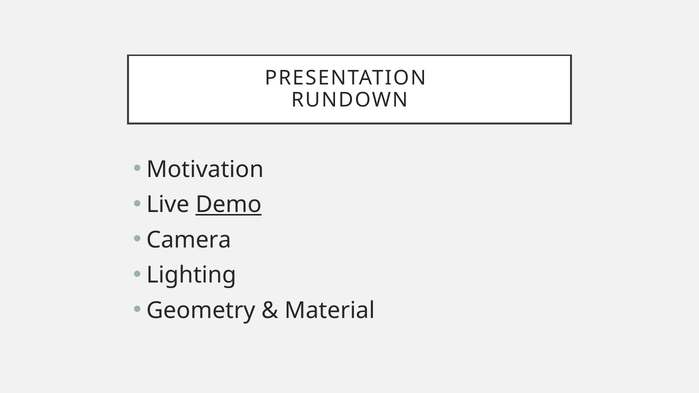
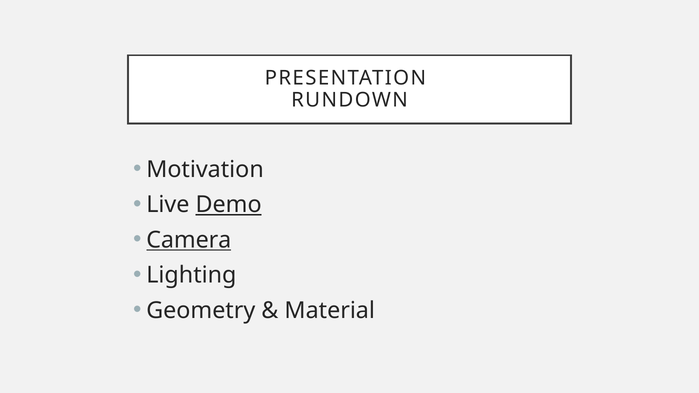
Camera underline: none -> present
